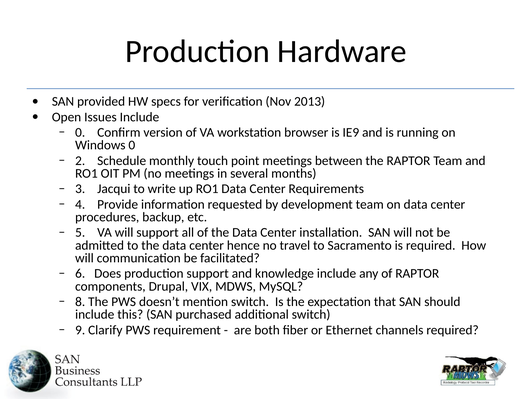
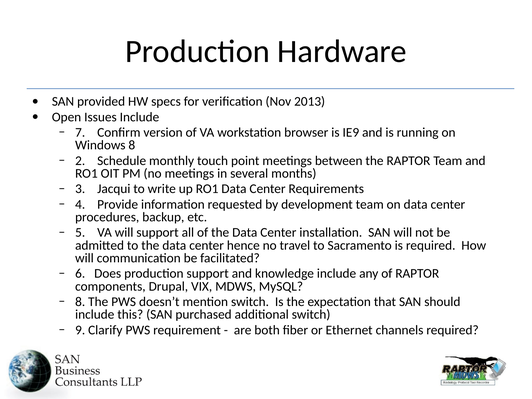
0 at (80, 132): 0 -> 7
Windows 0: 0 -> 8
